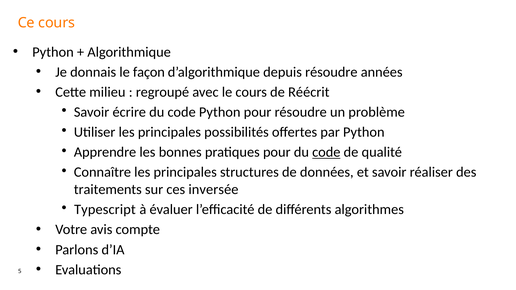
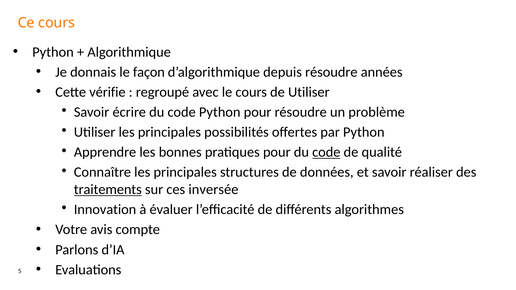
milieu: milieu -> vérifie
de Réécrit: Réécrit -> Utiliser
traitements underline: none -> present
Typescript: Typescript -> Innovation
